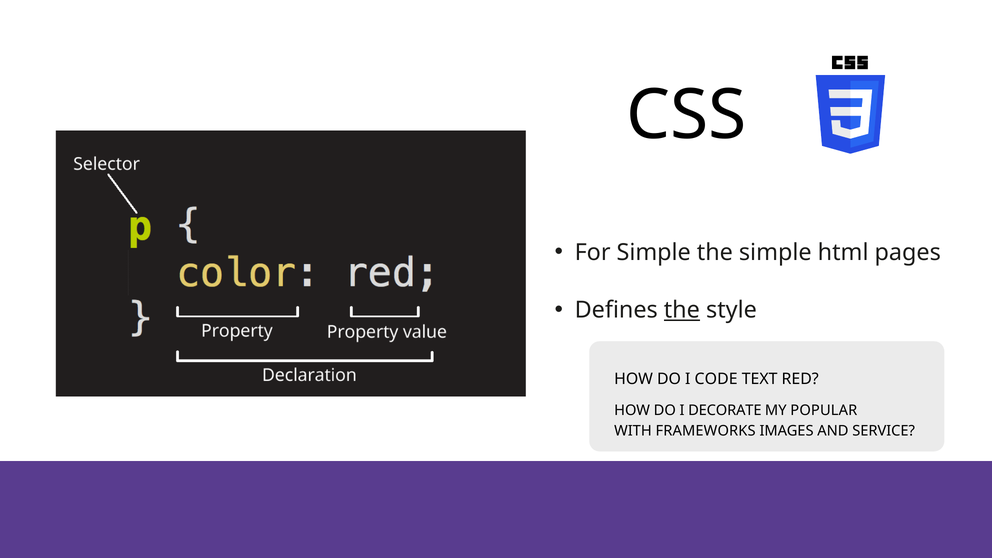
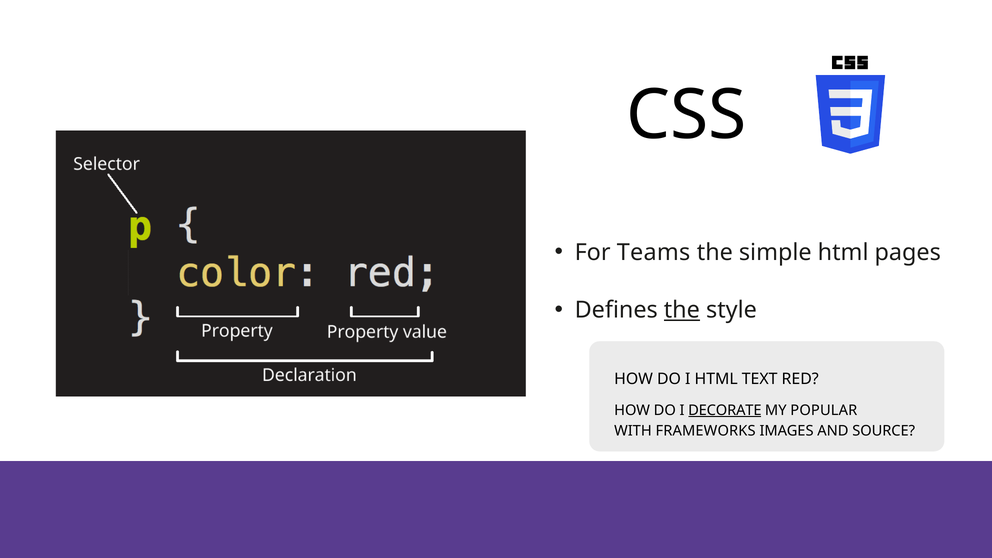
For Simple: Simple -> Teams
I CODE: CODE -> HTML
DECORATE underline: none -> present
SERVICE: SERVICE -> SOURCE
